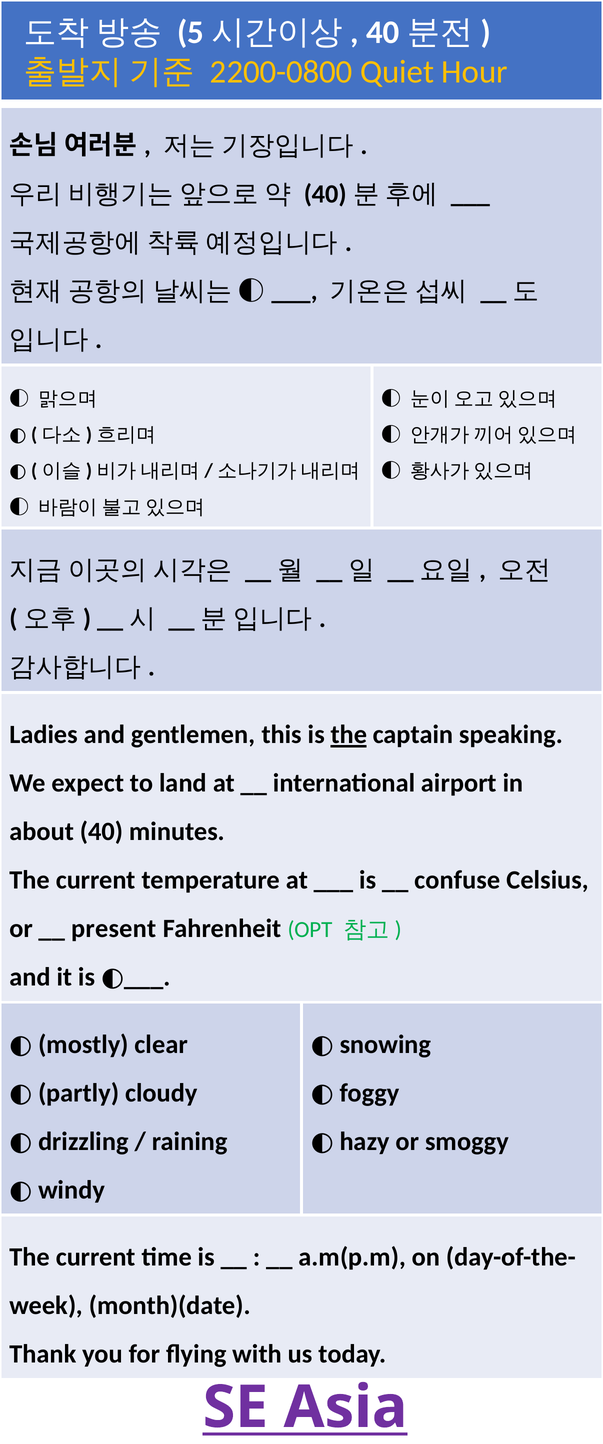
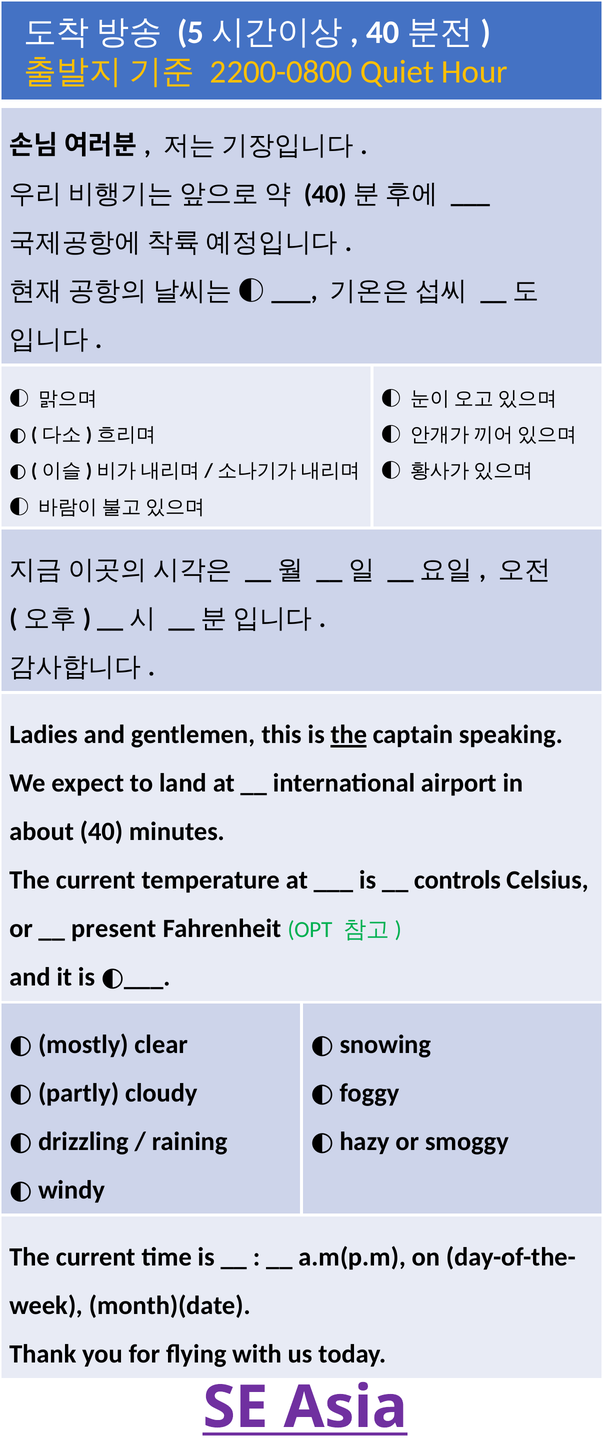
confuse: confuse -> controls
